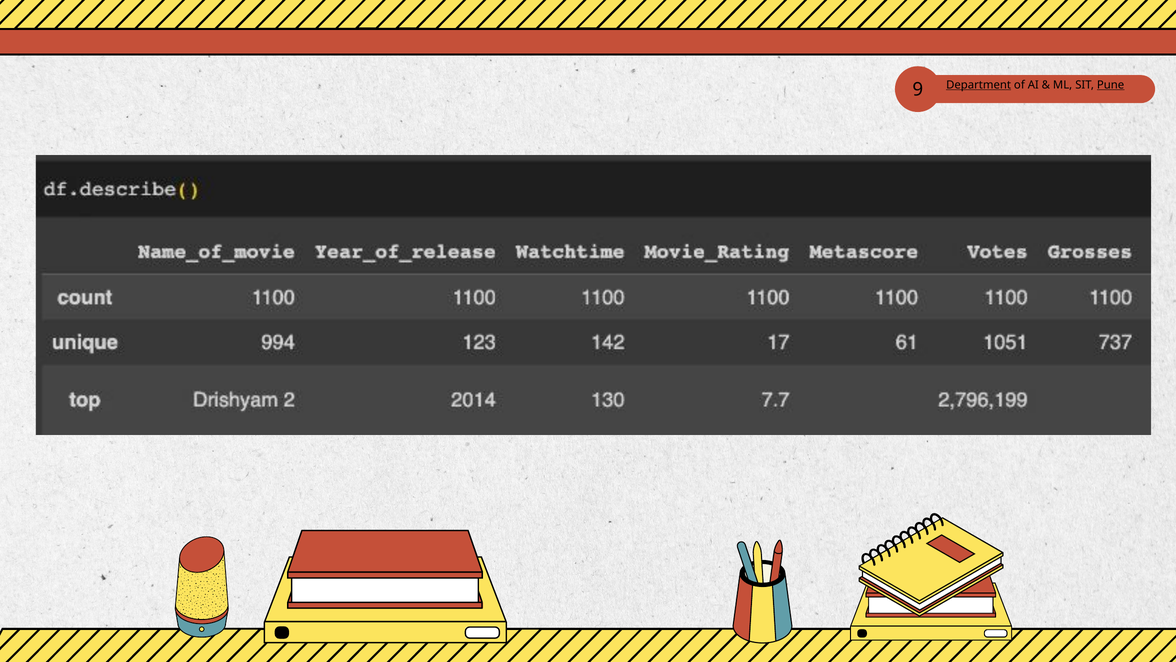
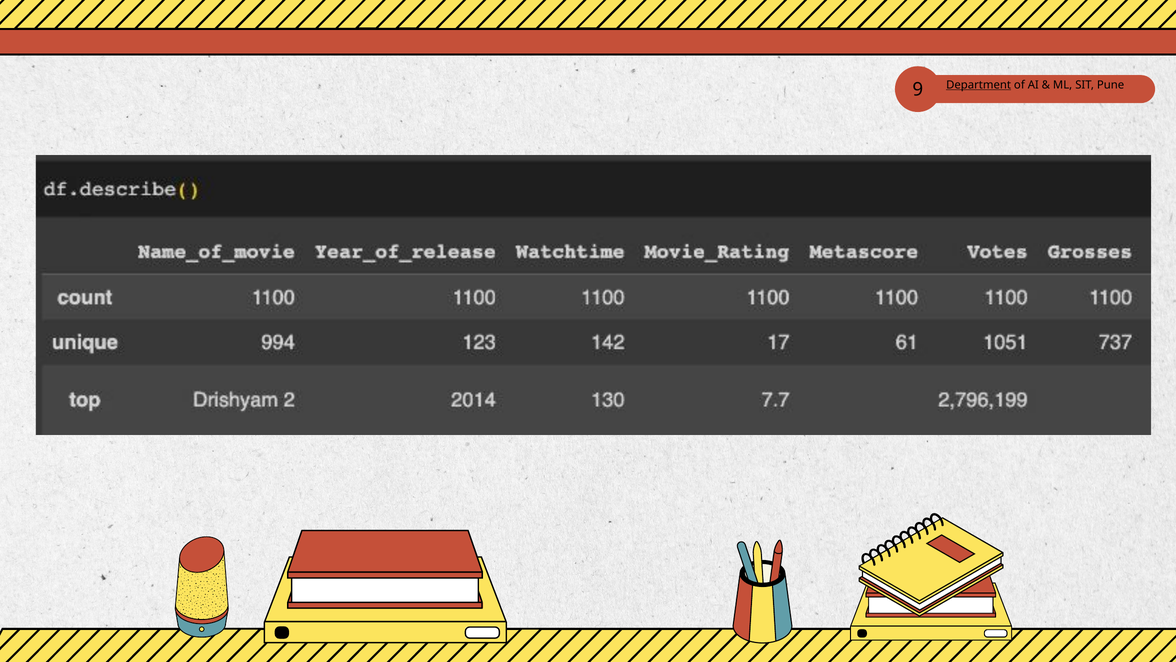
Pune underline: present -> none
